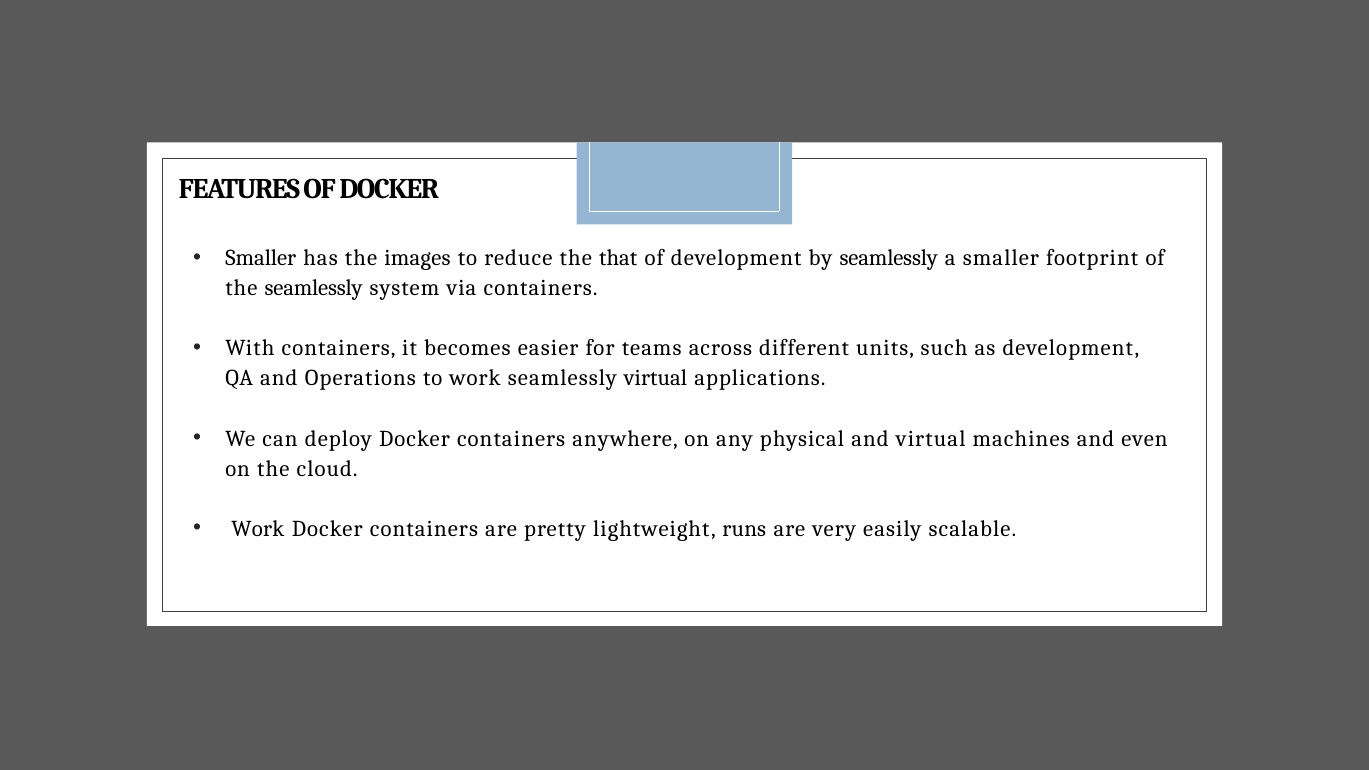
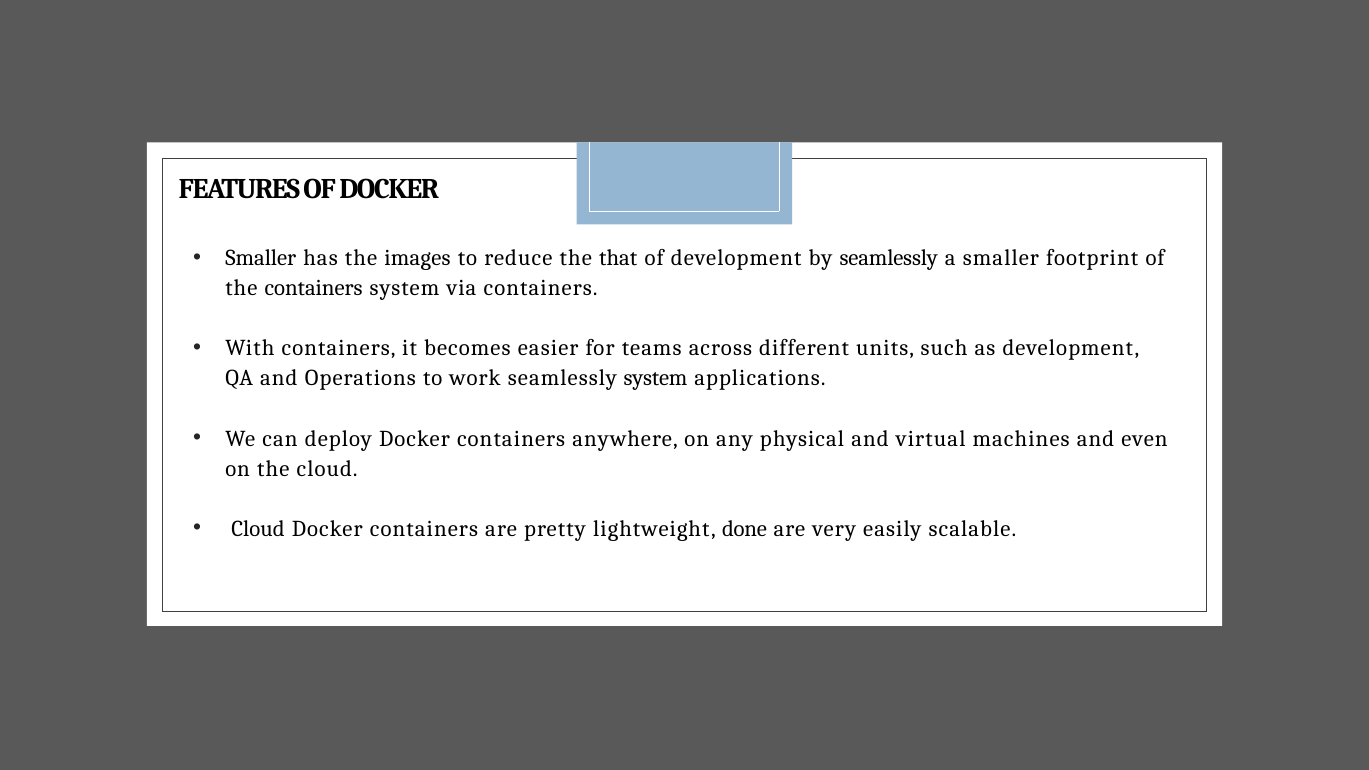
the seamlessly: seamlessly -> containers
seamlessly virtual: virtual -> system
Work at (258, 529): Work -> Cloud
runs: runs -> done
